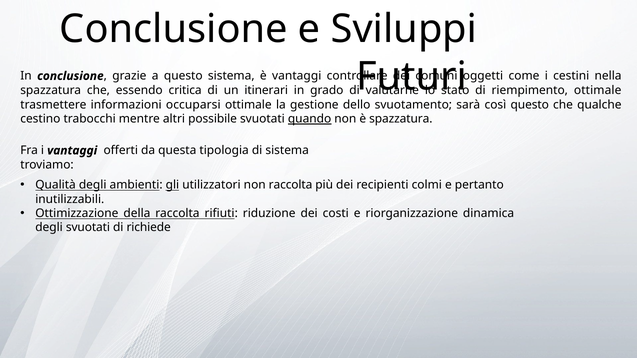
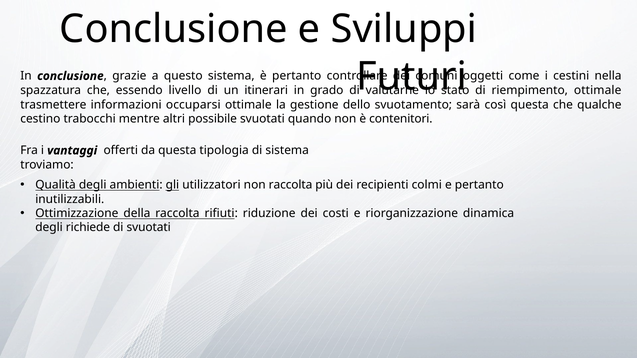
è vantaggi: vantaggi -> pertanto
critica: critica -> livello
così questo: questo -> questa
quando underline: present -> none
è spazzatura: spazzatura -> contenitori
degli svuotati: svuotati -> richiede
di richiede: richiede -> svuotati
